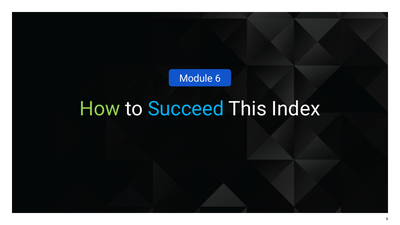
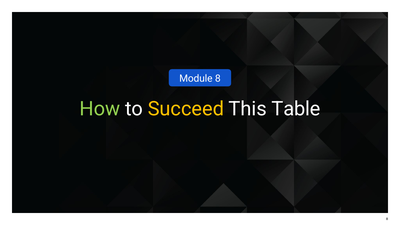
Module 6: 6 -> 8
Succeed colour: light blue -> yellow
Index: Index -> Table
